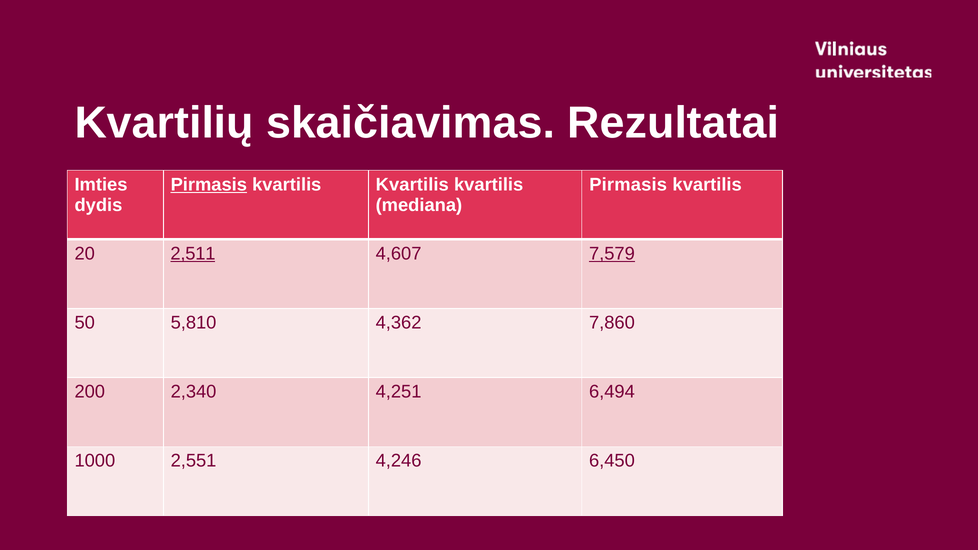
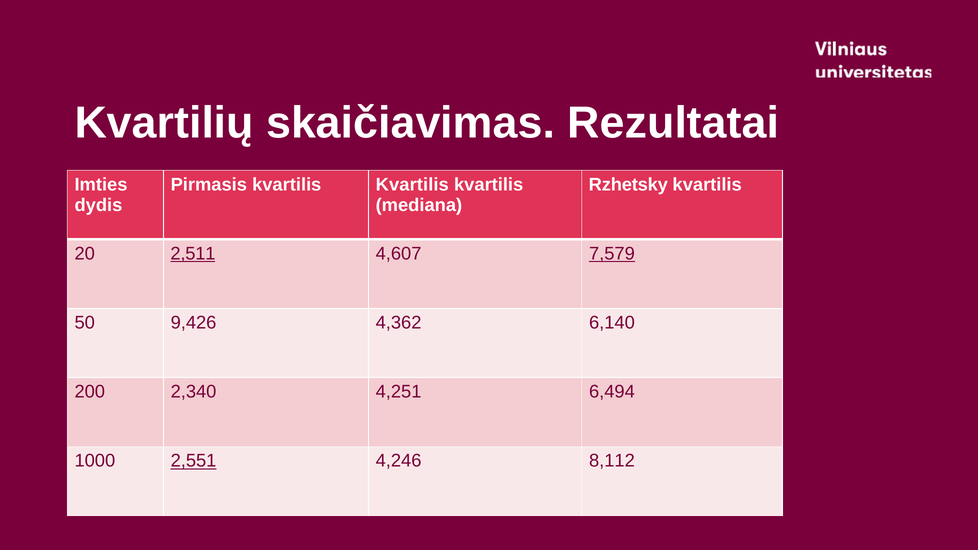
Pirmasis at (209, 185) underline: present -> none
Pirmasis at (628, 185): Pirmasis -> Rzhetsky
5,810: 5,810 -> 9,426
7,860: 7,860 -> 6,140
2,551 underline: none -> present
6,450: 6,450 -> 8,112
